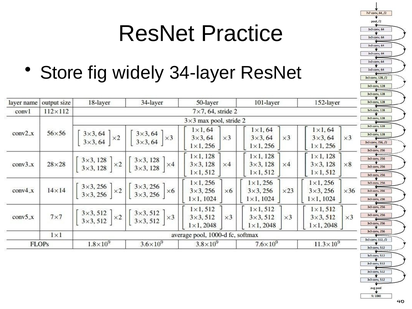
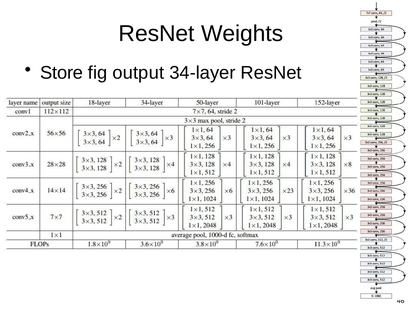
Practice: Practice -> Weights
widely: widely -> output
